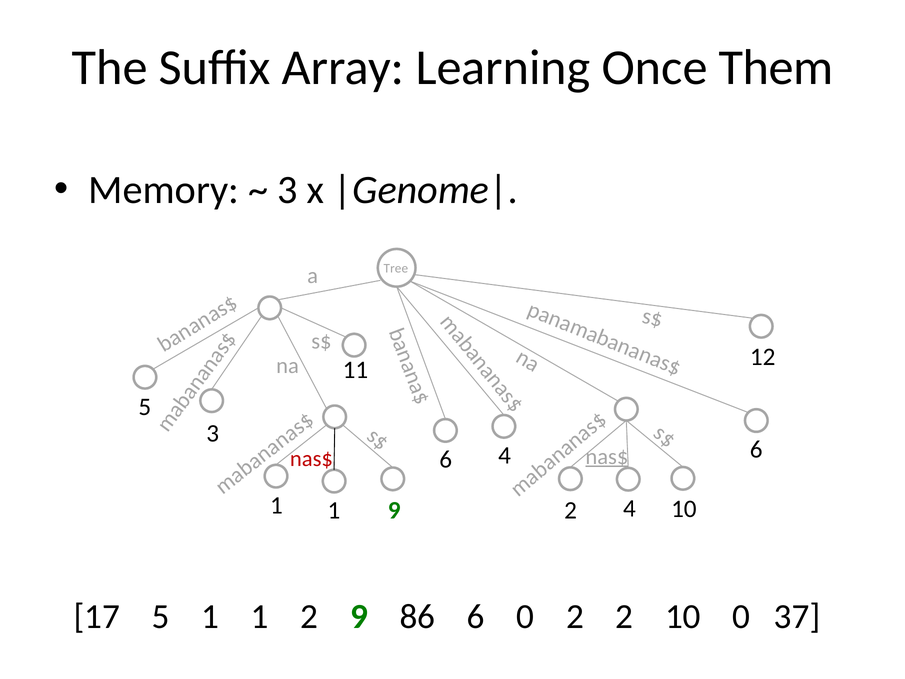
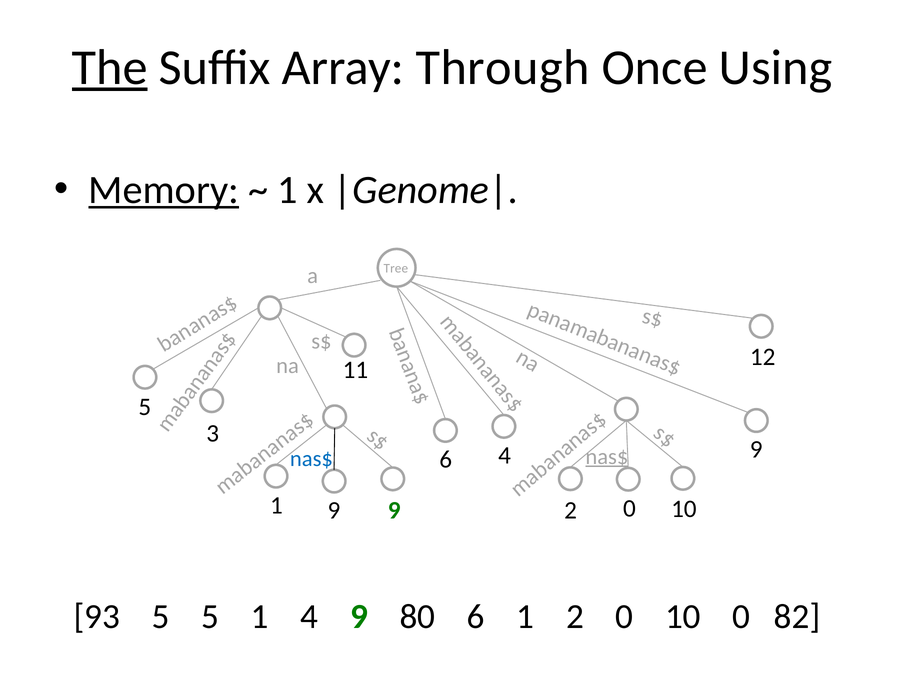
The underline: none -> present
Learning: Learning -> Through
Them: Them -> Using
Memory underline: none -> present
3 at (288, 190): 3 -> 1
6 at (756, 449): 6 -> 9
nas$ at (311, 458) colour: red -> blue
1 at (334, 510): 1 -> 9
4 at (629, 508): 4 -> 0
17: 17 -> 93
5 1: 1 -> 5
1 2: 2 -> 4
86: 86 -> 80
6 0: 0 -> 1
2 at (624, 616): 2 -> 0
37: 37 -> 82
